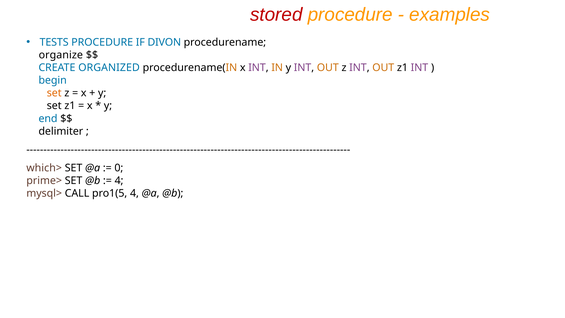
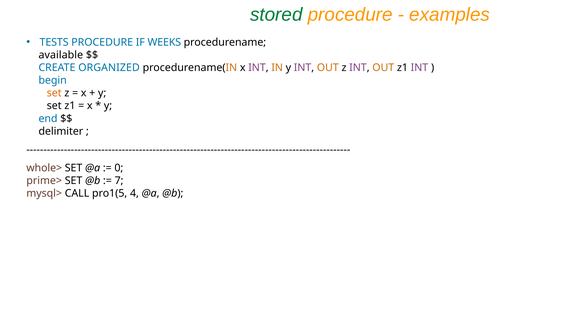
stored colour: red -> green
DIVON: DIVON -> WEEKS
organize: organize -> available
which>: which> -> whole>
4 at (119, 181): 4 -> 7
